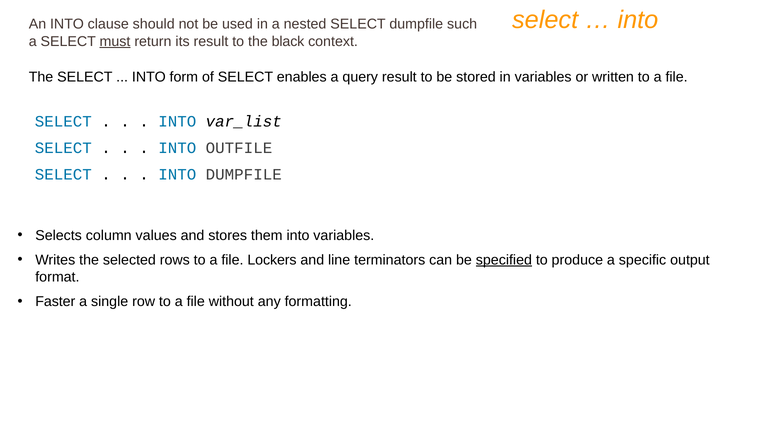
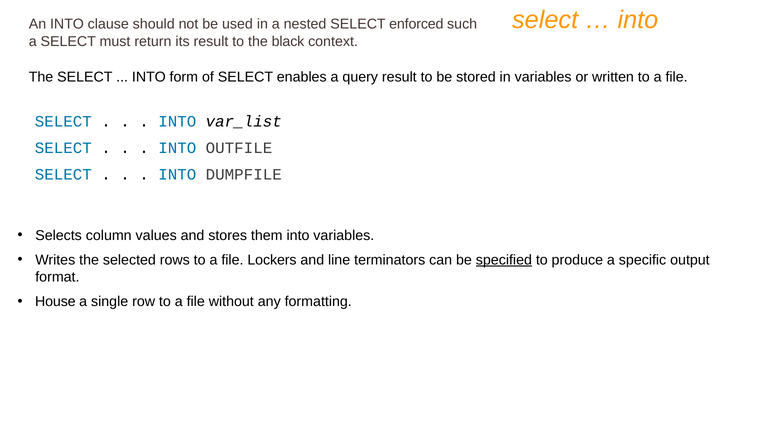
SELECT dumpfile: dumpfile -> enforced
must underline: present -> none
Faster: Faster -> House
